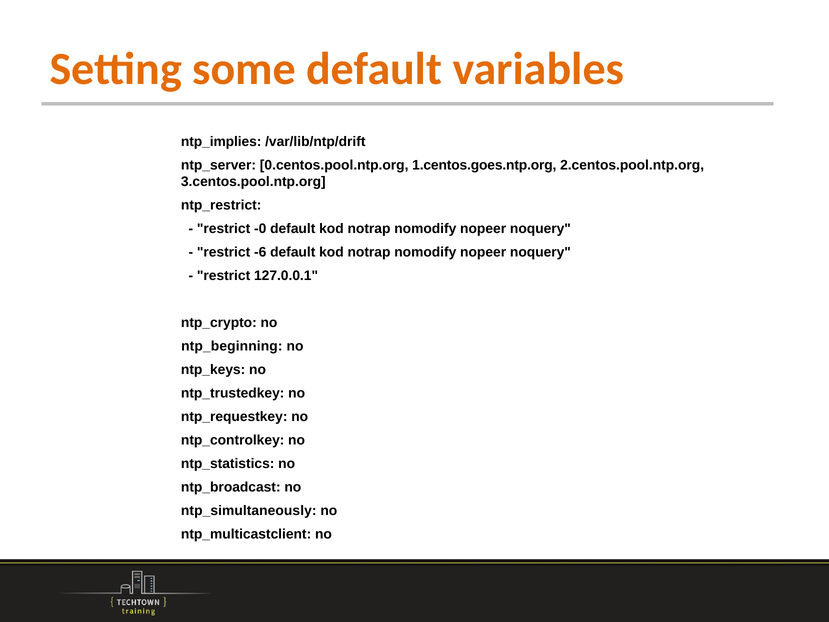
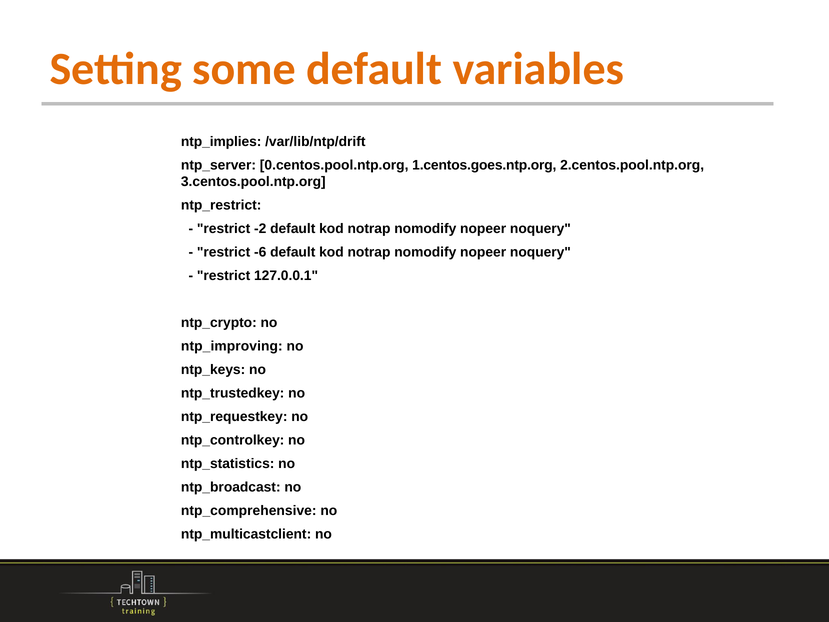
-0: -0 -> -2
ntp_beginning: ntp_beginning -> ntp_improving
ntp_simultaneously: ntp_simultaneously -> ntp_comprehensive
